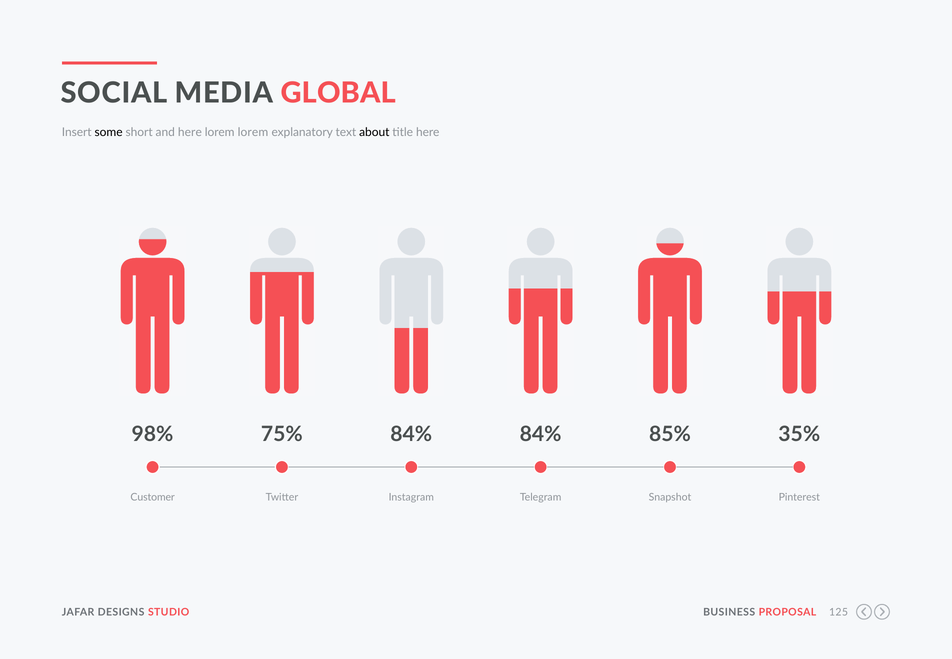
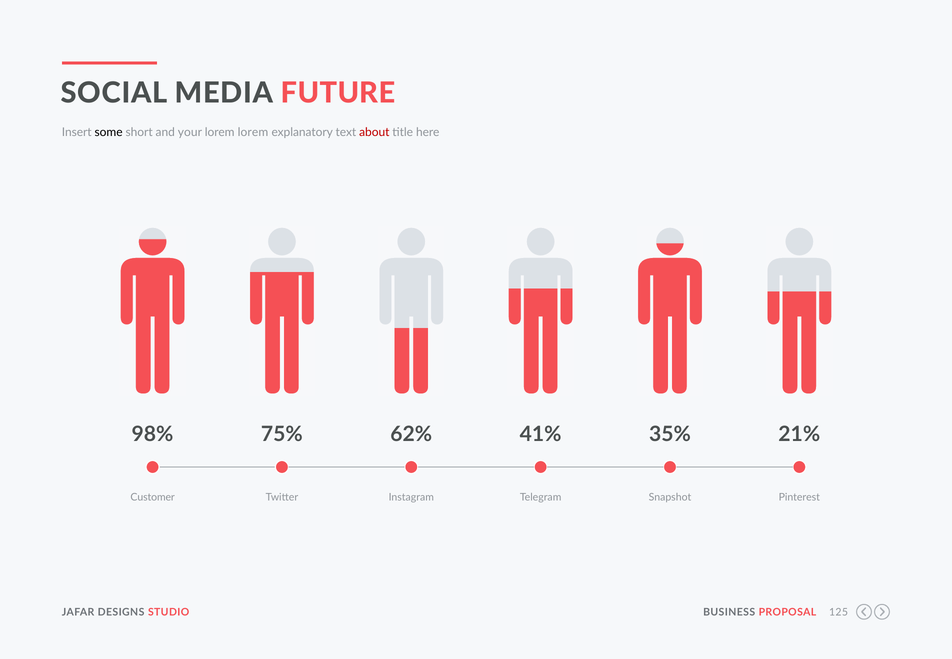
GLOBAL: GLOBAL -> FUTURE
and here: here -> your
about colour: black -> red
84% at (411, 434): 84% -> 62%
84% at (541, 434): 84% -> 41%
85%: 85% -> 35%
35%: 35% -> 21%
